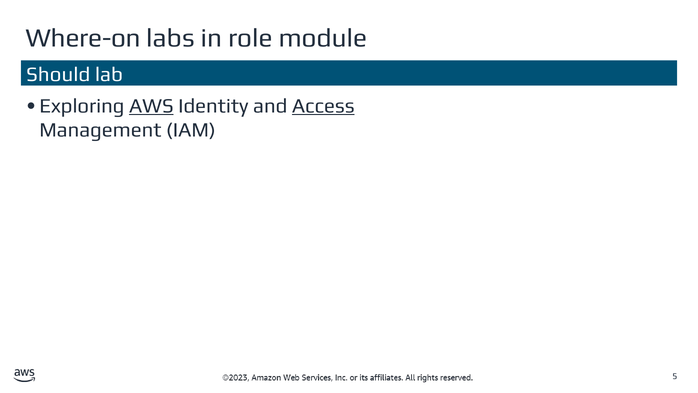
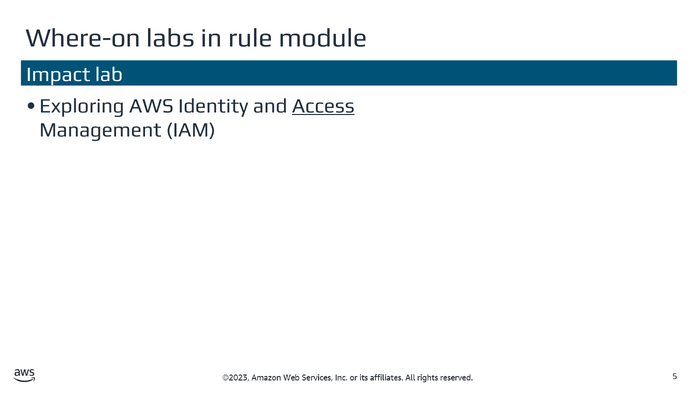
role: role -> rule
Should: Should -> Impact
AWS underline: present -> none
